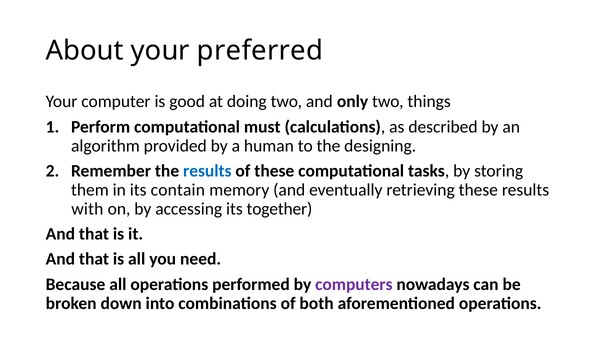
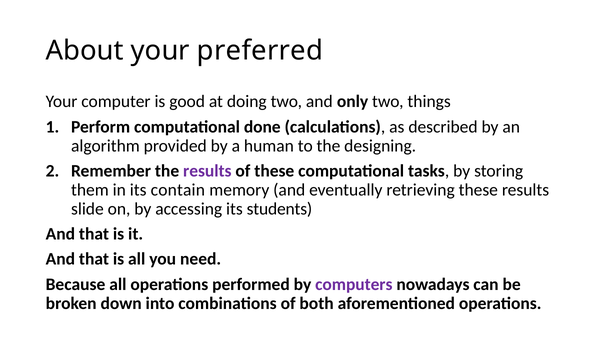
must: must -> done
results at (207, 171) colour: blue -> purple
with: with -> slide
together: together -> students
